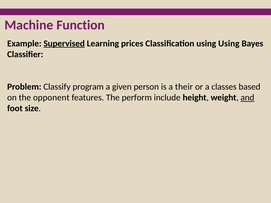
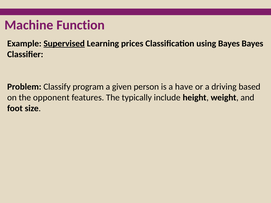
using Using: Using -> Bayes
their: their -> have
classes: classes -> driving
perform: perform -> typically
and underline: present -> none
